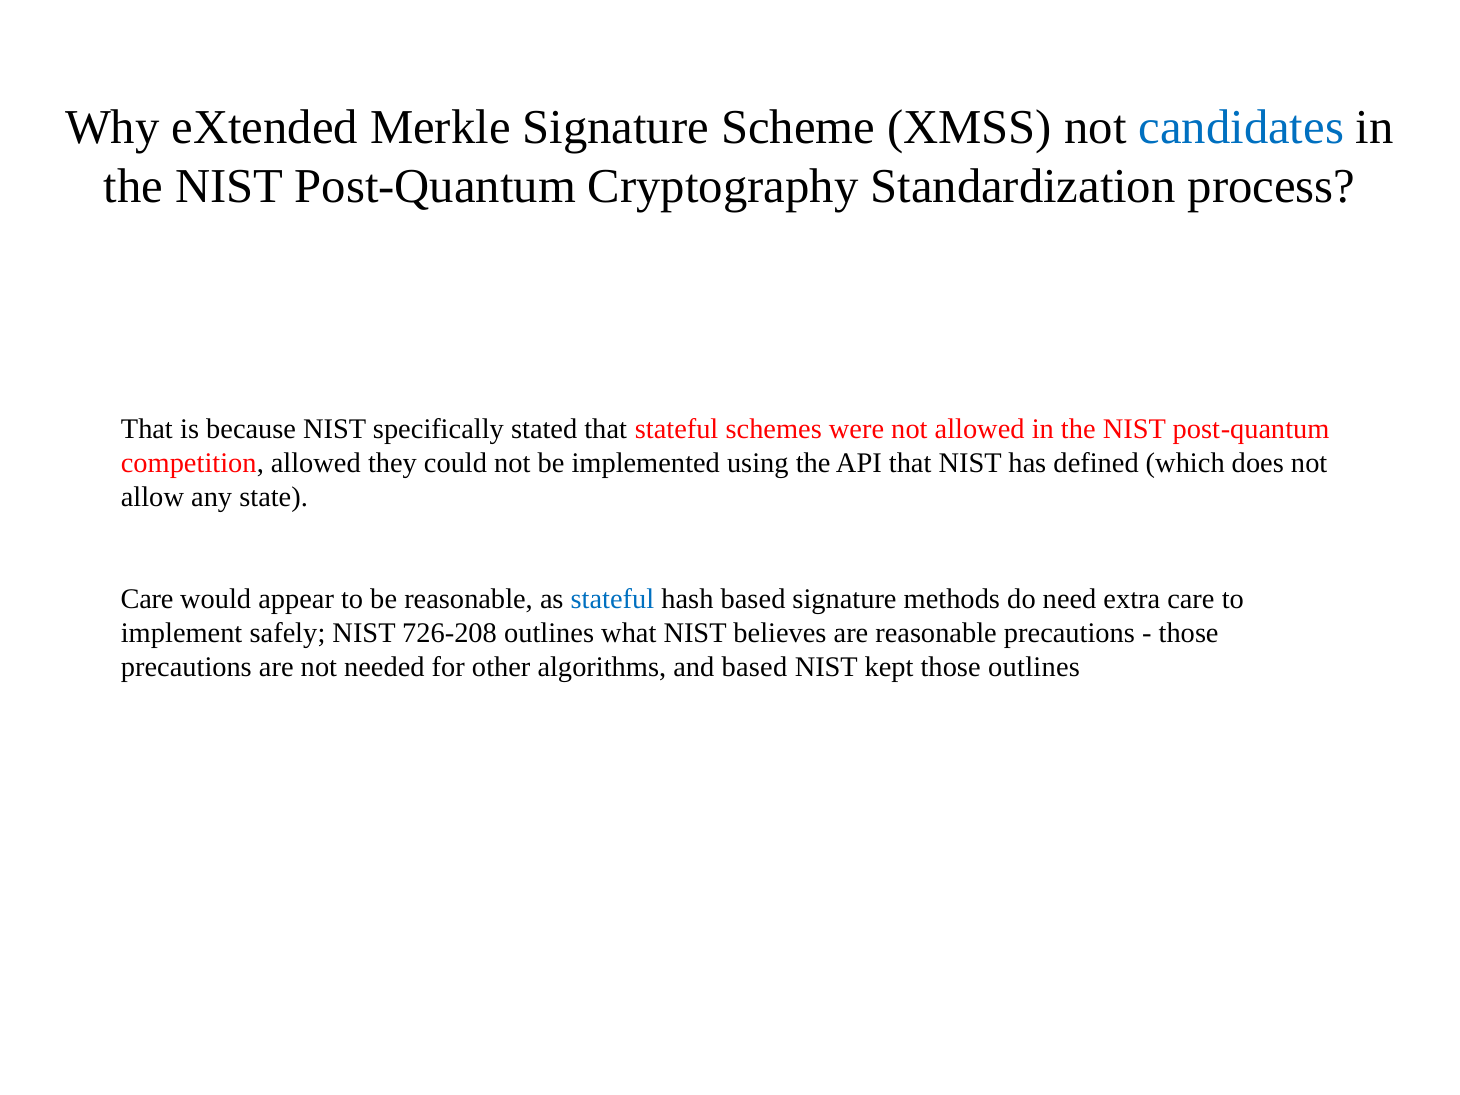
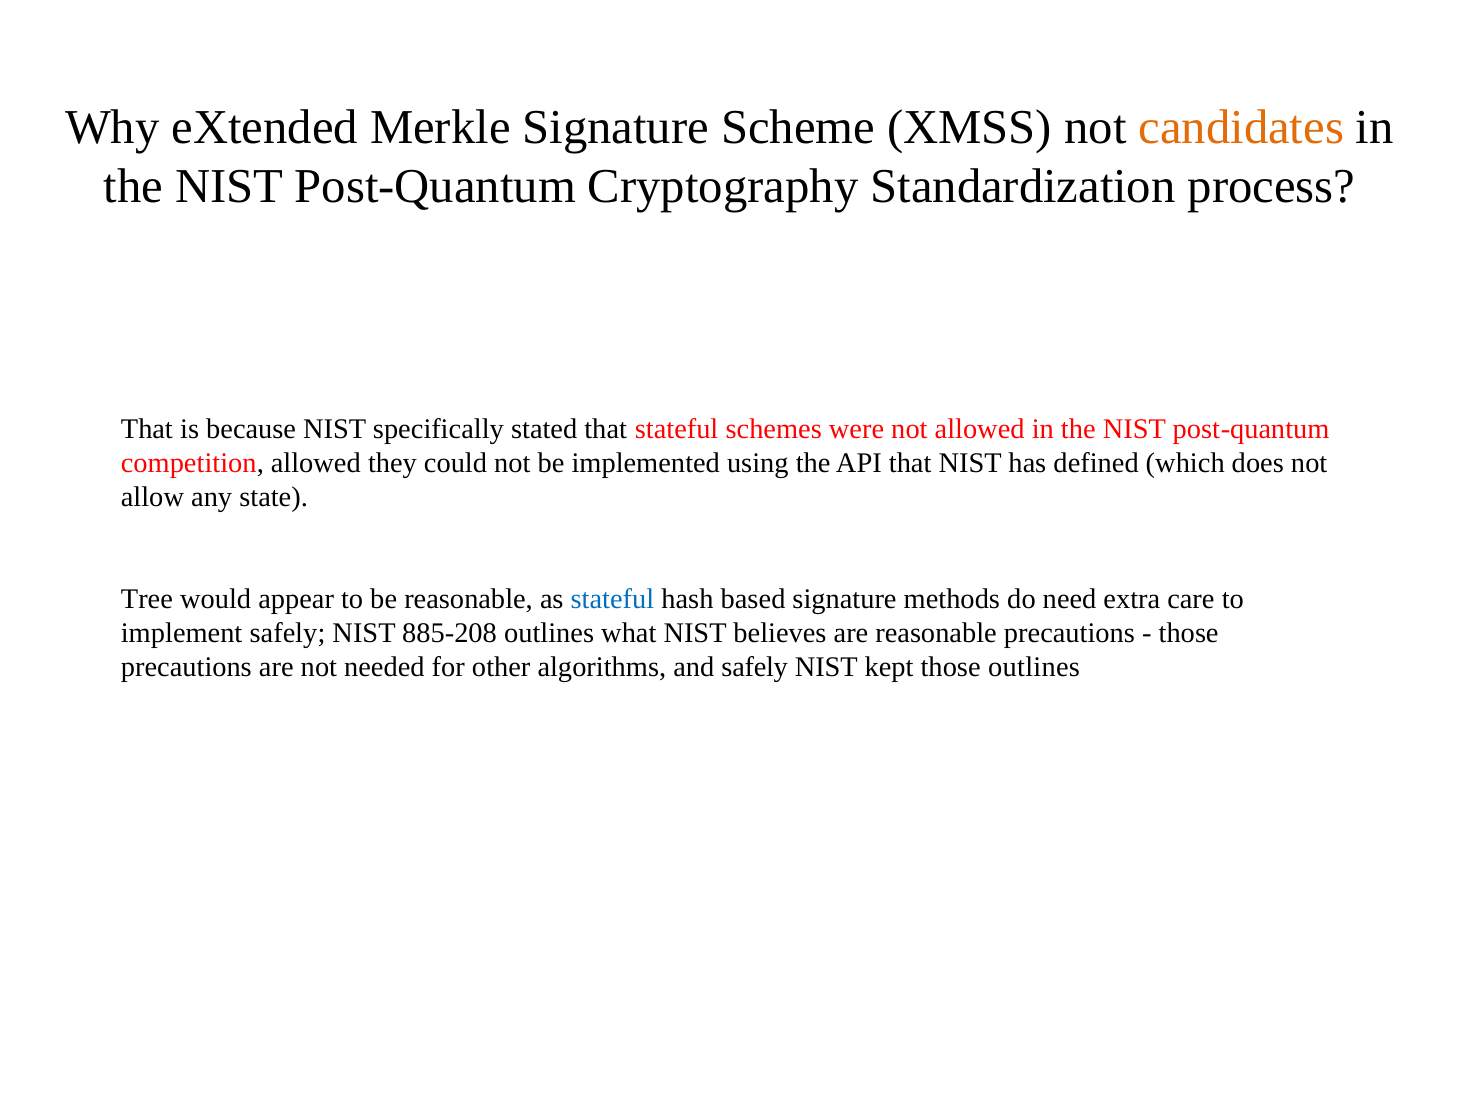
candidates colour: blue -> orange
Care at (147, 599): Care -> Tree
726-208: 726-208 -> 885-208
and based: based -> safely
